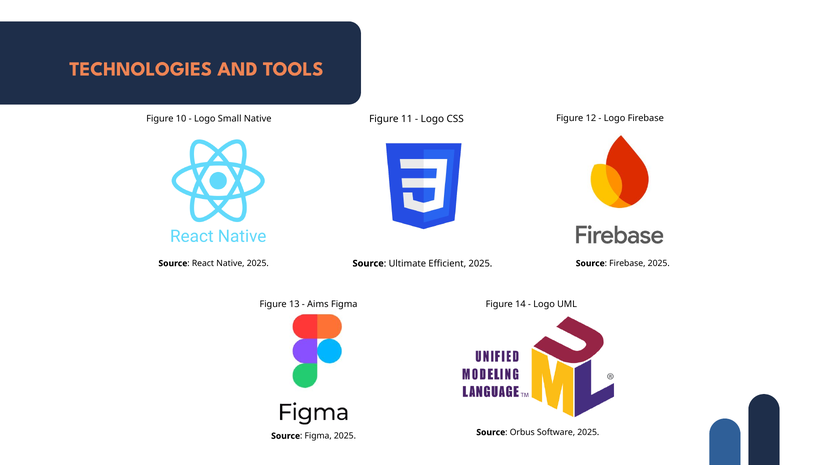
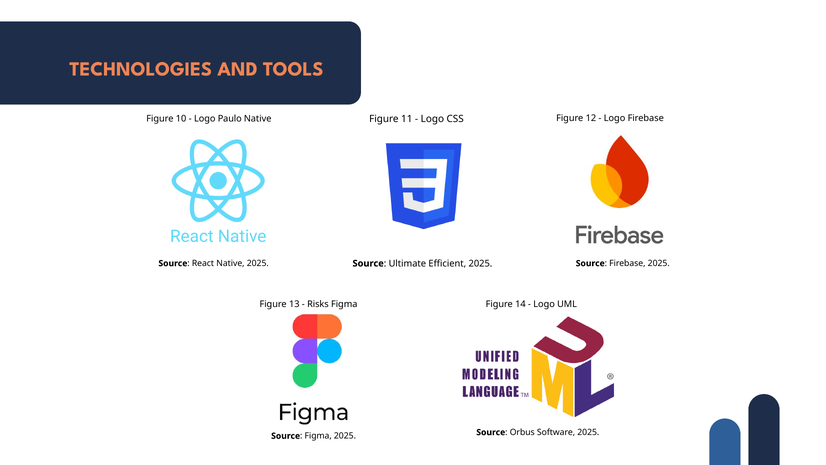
Small: Small -> Paulo
Aims: Aims -> Risks
